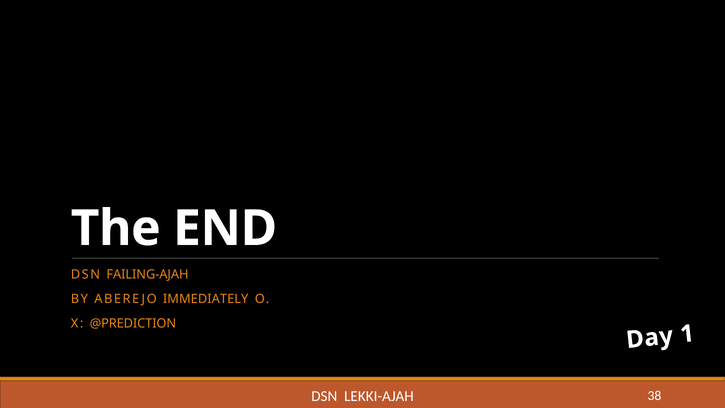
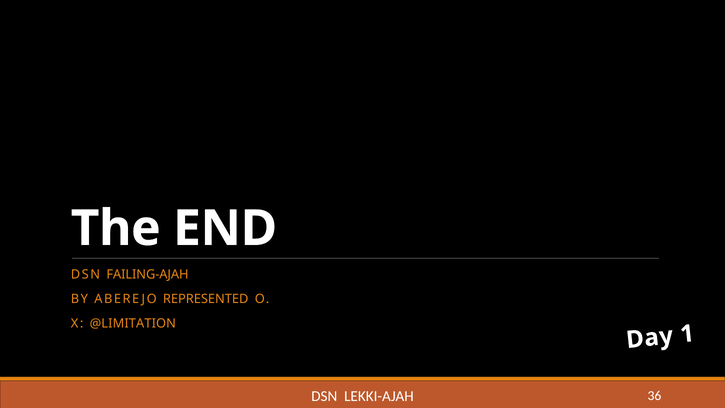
IMMEDIATELY: IMMEDIATELY -> REPRESENTED
@PREDICTION: @PREDICTION -> @LIMITATION
38: 38 -> 36
